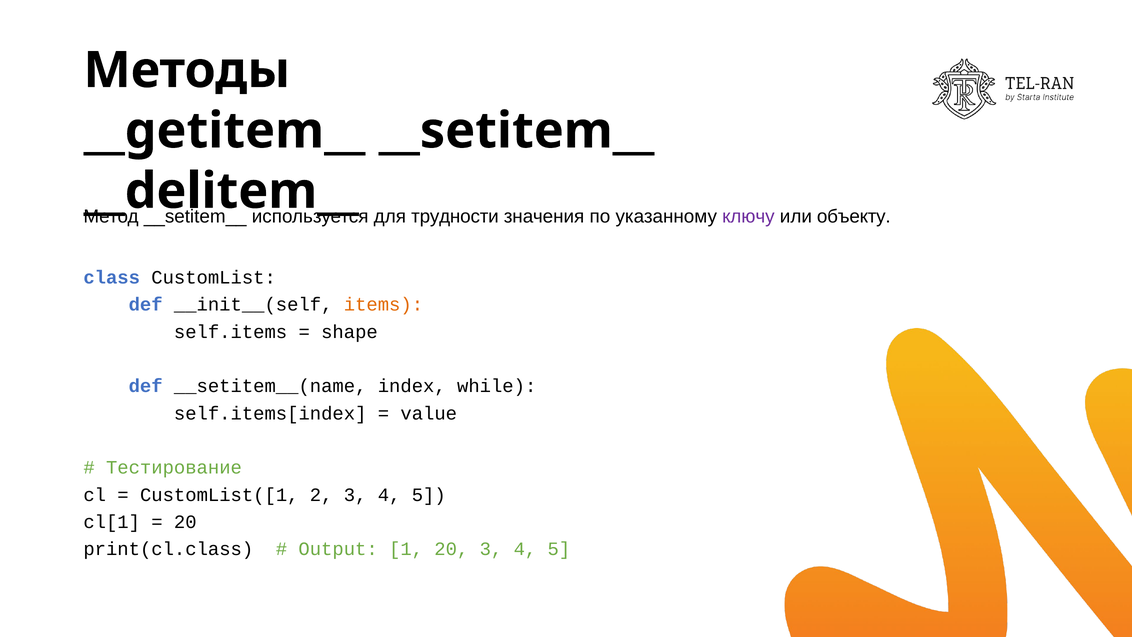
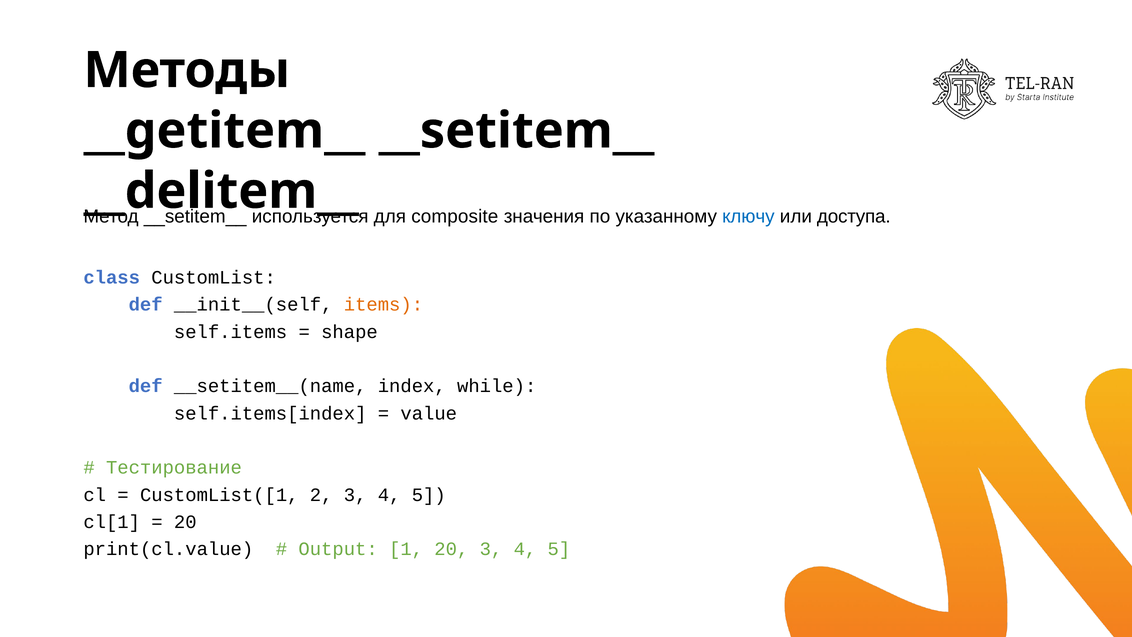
трудности: трудности -> composite
ключу colour: purple -> blue
объекту: объекту -> доступа
print(cl.class: print(cl.class -> print(cl.value
